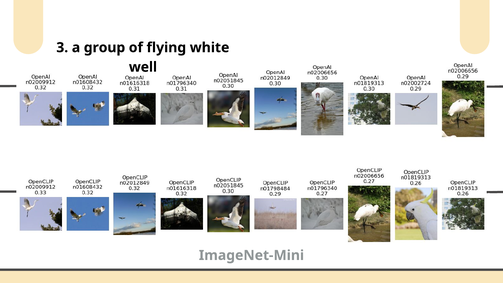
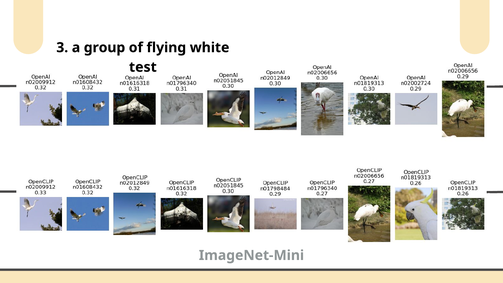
well: well -> test
